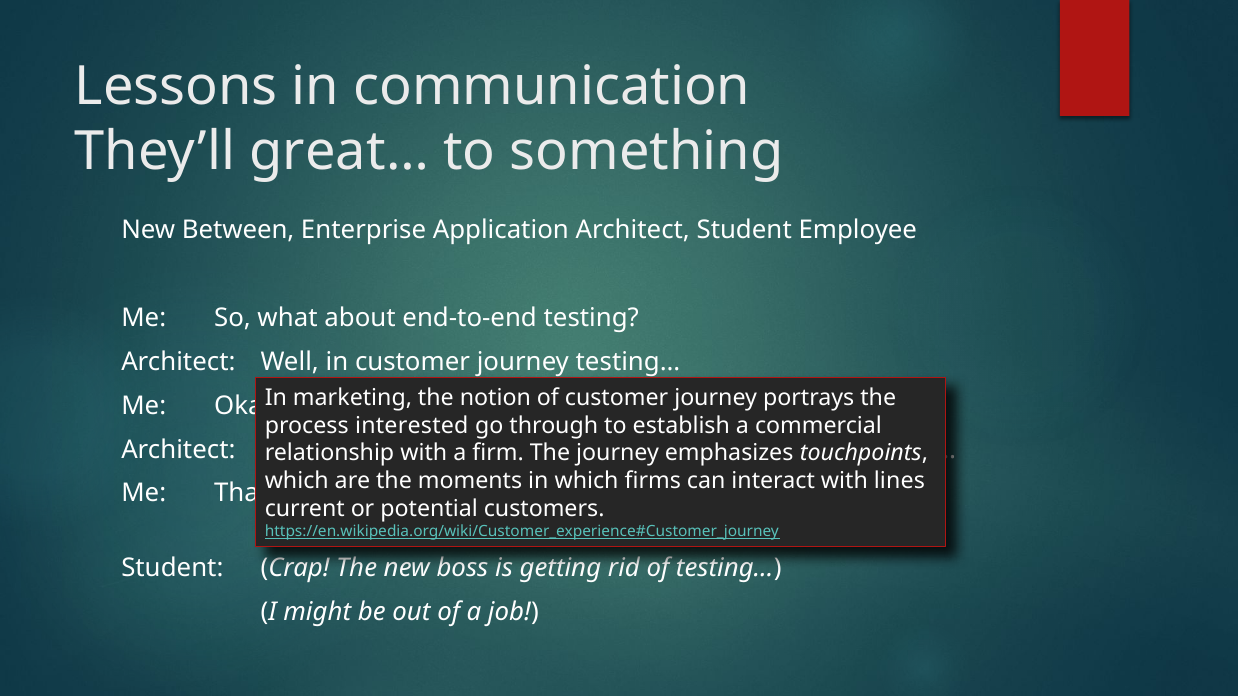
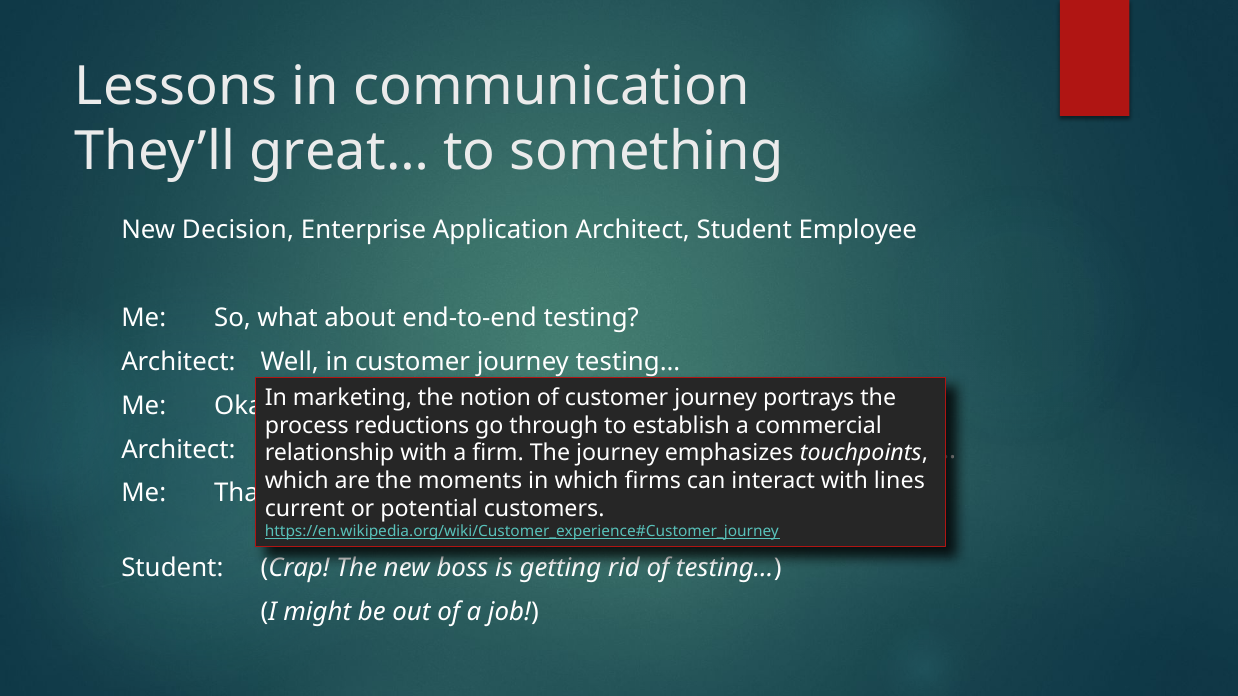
Between: Between -> Decision
interested: interested -> reductions
